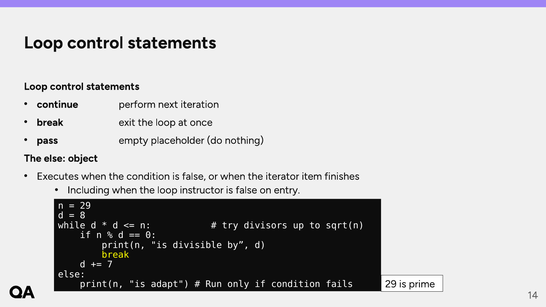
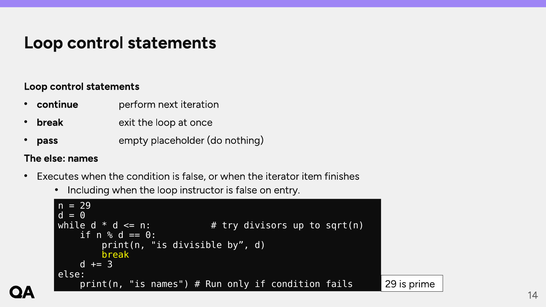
else object: object -> names
8 at (83, 216): 8 -> 0
7: 7 -> 3
is adapt: adapt -> names
